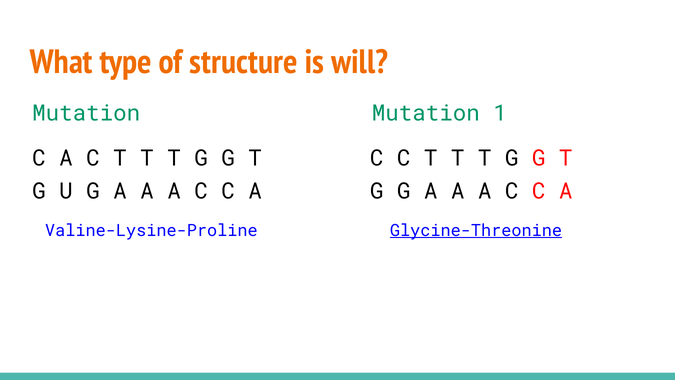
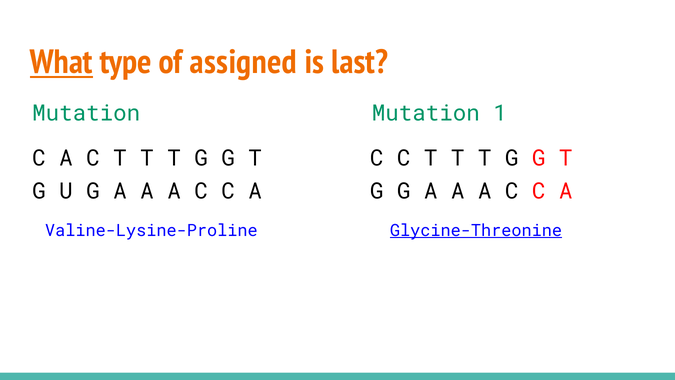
What underline: none -> present
structure: structure -> assigned
will: will -> last
